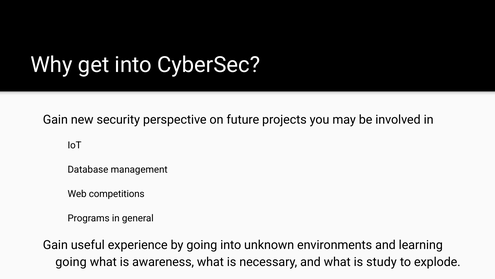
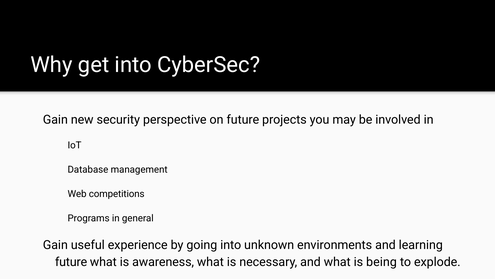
going at (71, 262): going -> future
is study: study -> being
